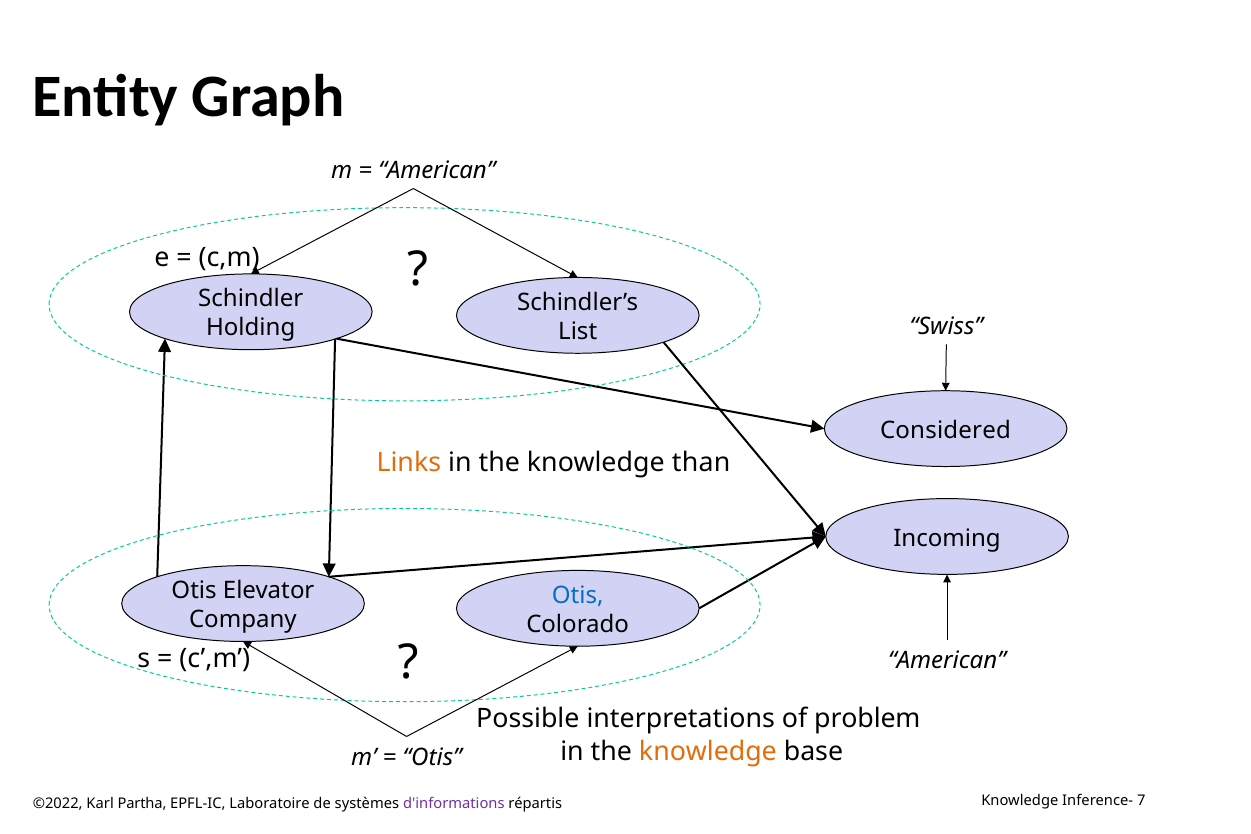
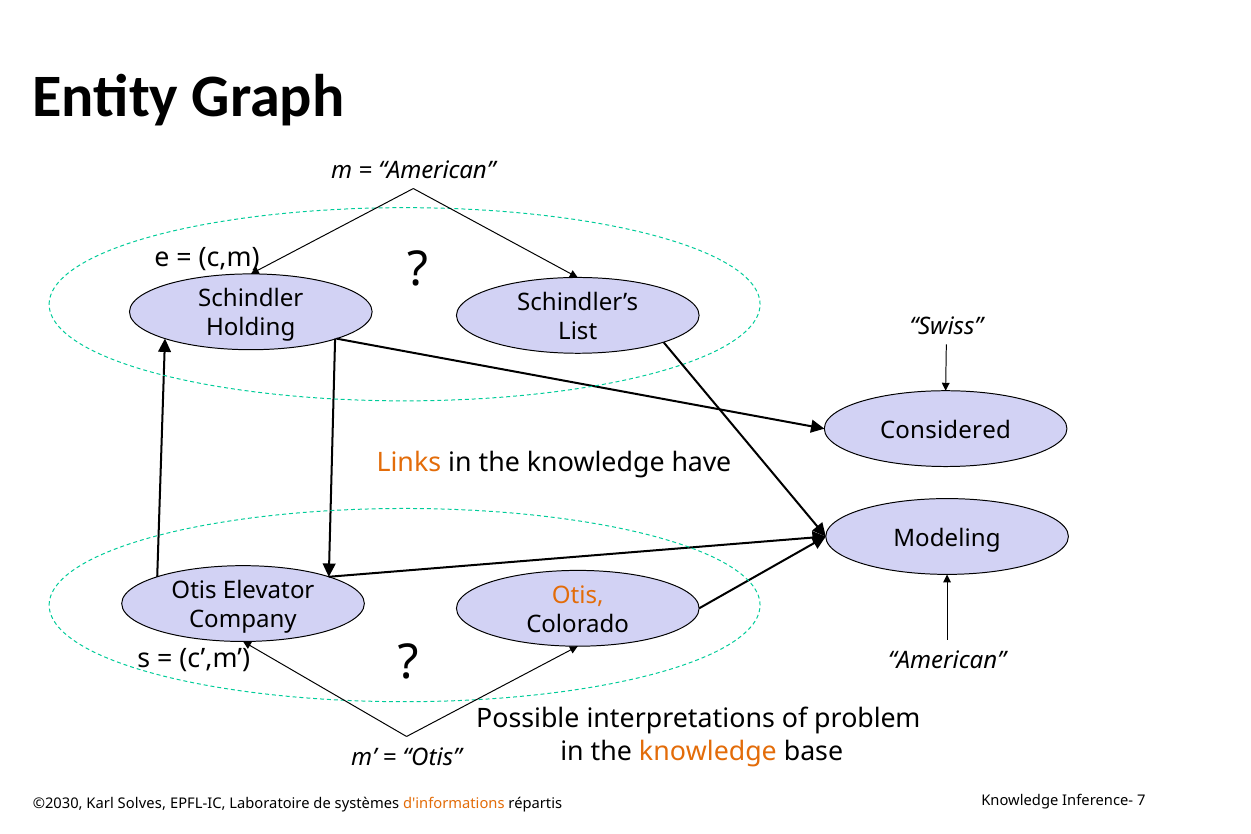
than: than -> have
Incoming: Incoming -> Modeling
Otis at (578, 596) colour: blue -> orange
©2022: ©2022 -> ©2030
Partha: Partha -> Solves
d'informations colour: purple -> orange
